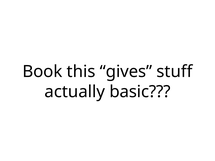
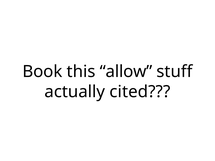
gives: gives -> allow
basic: basic -> cited
